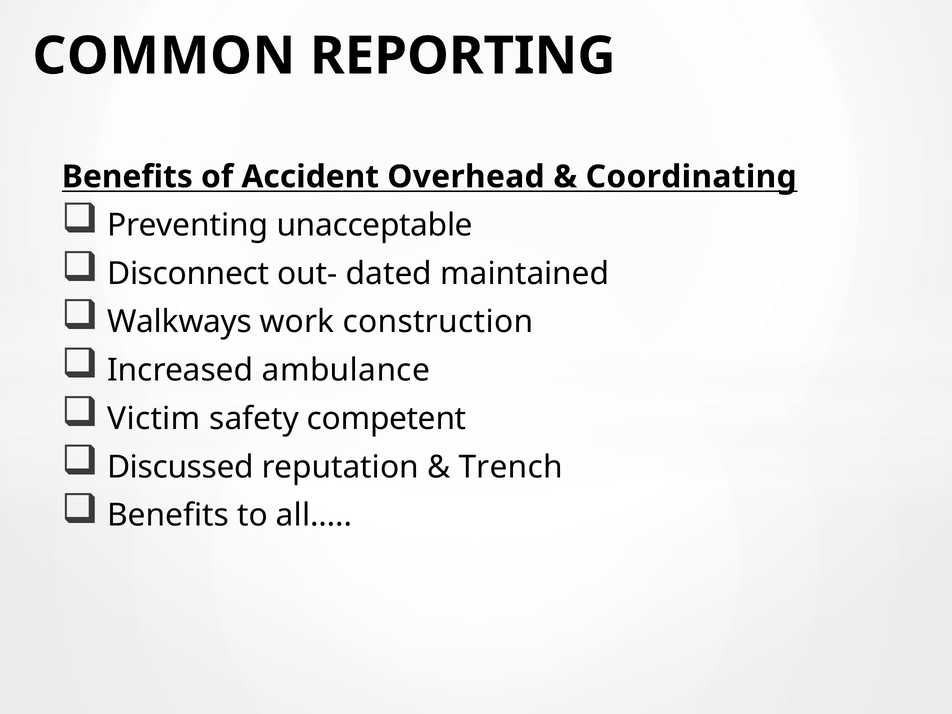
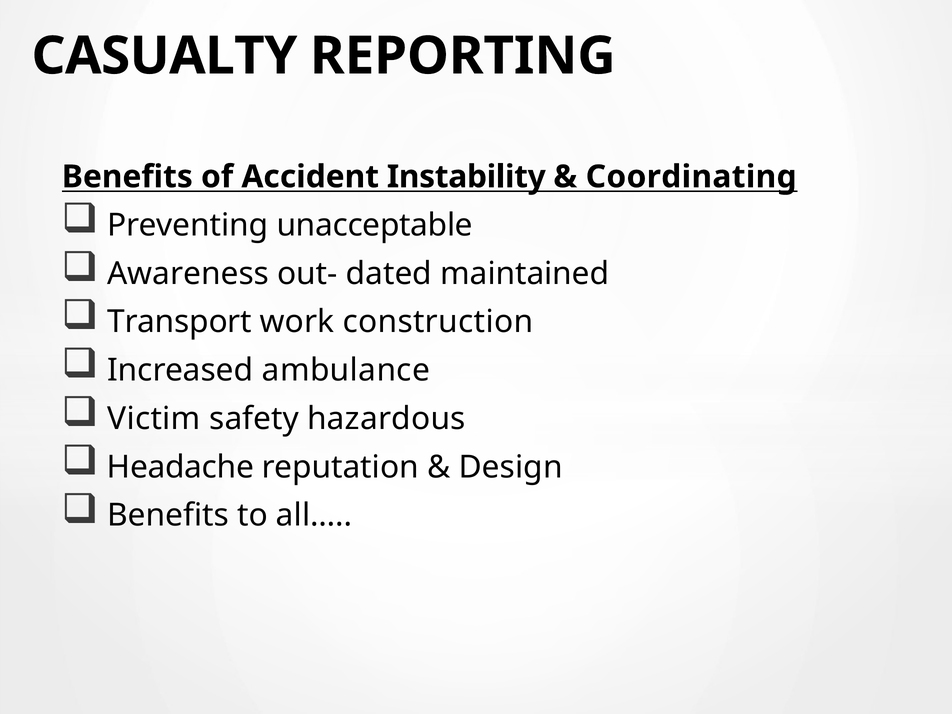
COMMON: COMMON -> CASUALTY
Overhead: Overhead -> Instability
Disconnect: Disconnect -> Awareness
Walkways: Walkways -> Transport
competent: competent -> hazardous
Discussed: Discussed -> Headache
Trench: Trench -> Design
